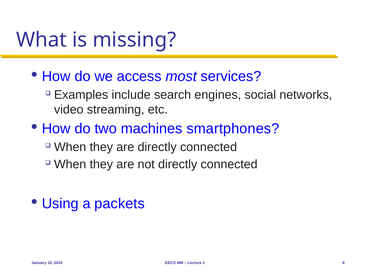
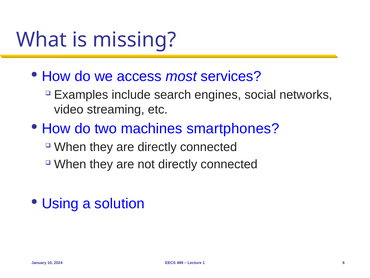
packets: packets -> solution
